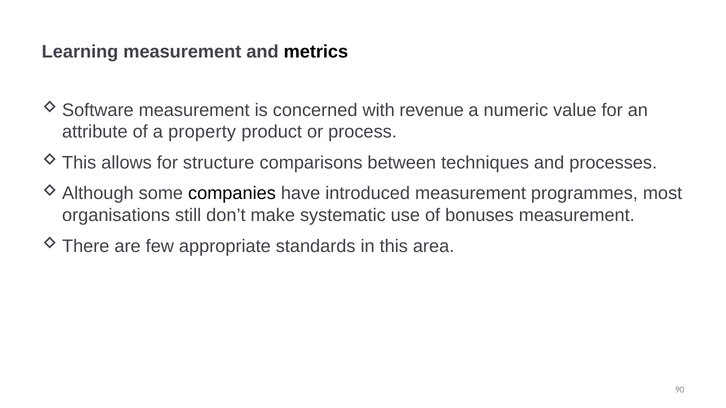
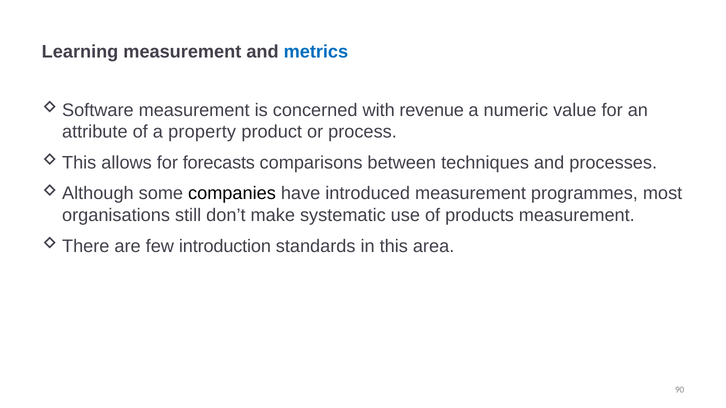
metrics colour: black -> blue
structure: structure -> forecasts
bonuses: bonuses -> products
appropriate: appropriate -> introduction
